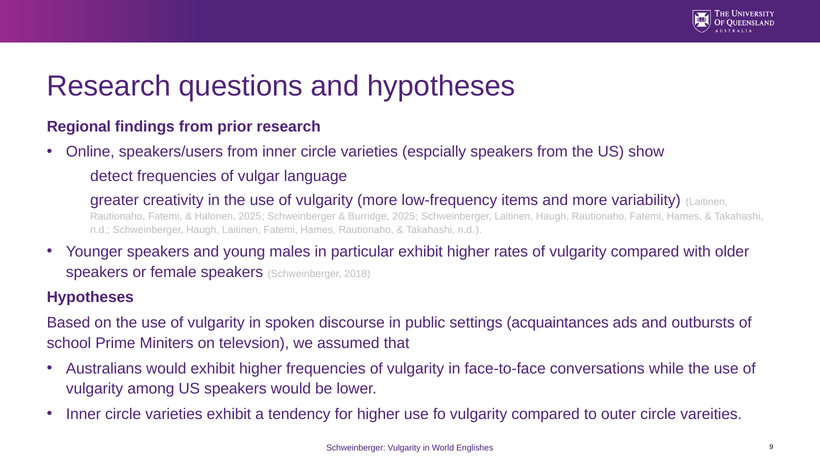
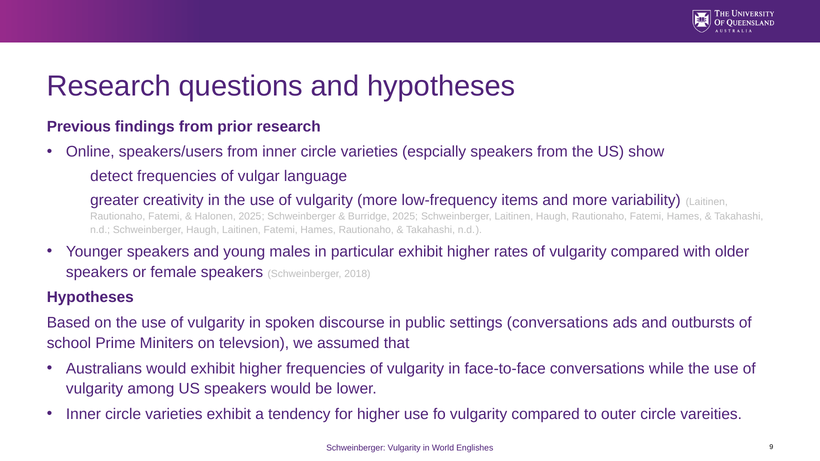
Regional: Regional -> Previous
settings acquaintances: acquaintances -> conversations
